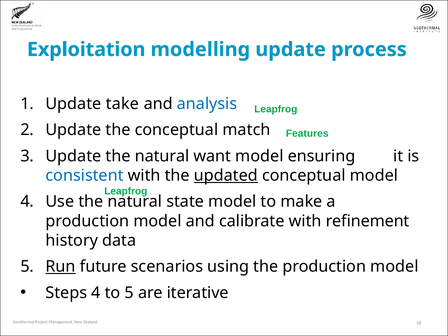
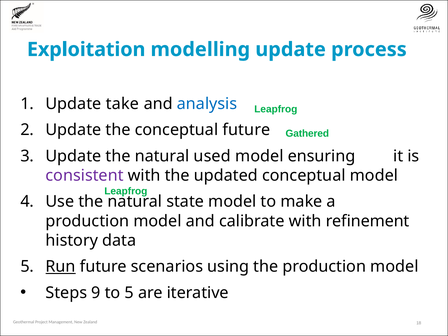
conceptual match: match -> future
Features: Features -> Gathered
want: want -> used
consistent colour: blue -> purple
updated underline: present -> none
Steps 4: 4 -> 9
